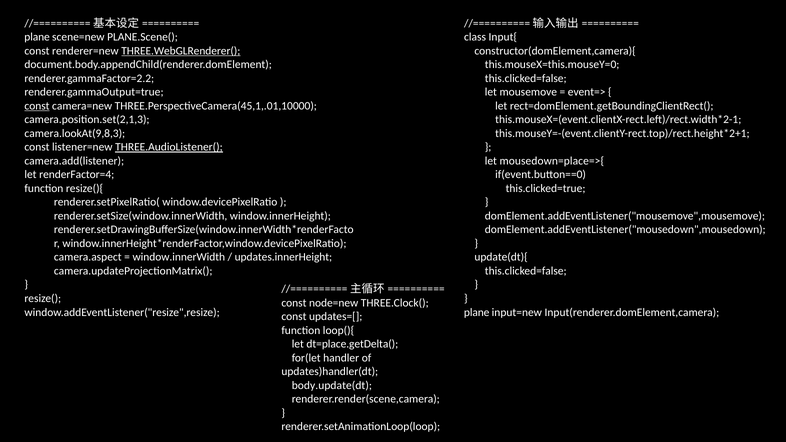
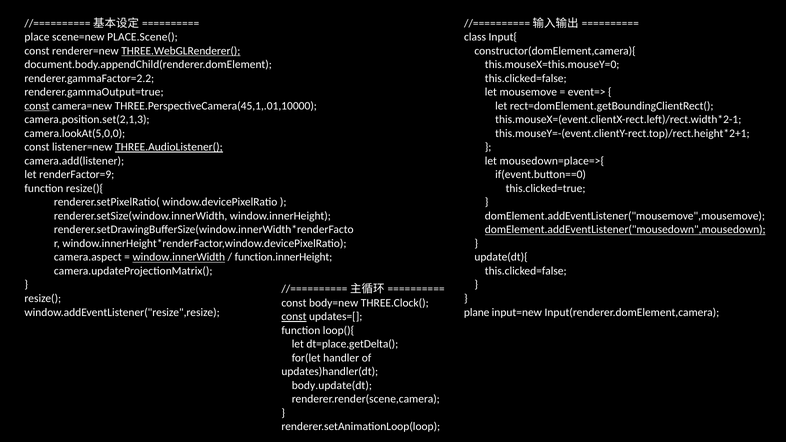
plane at (37, 37): plane -> place
PLANE.Scene(: PLANE.Scene( -> PLACE.Scene(
camera.lookAt(9,8,3: camera.lookAt(9,8,3 -> camera.lookAt(5,0,0
renderFactor=4: renderFactor=4 -> renderFactor=9
domElement.addEventListener("mousedown",mousedown underline: none -> present
window.innerWidth underline: none -> present
updates.innerHeight: updates.innerHeight -> function.innerHeight
node=new: node=new -> body=new
const at (294, 317) underline: none -> present
